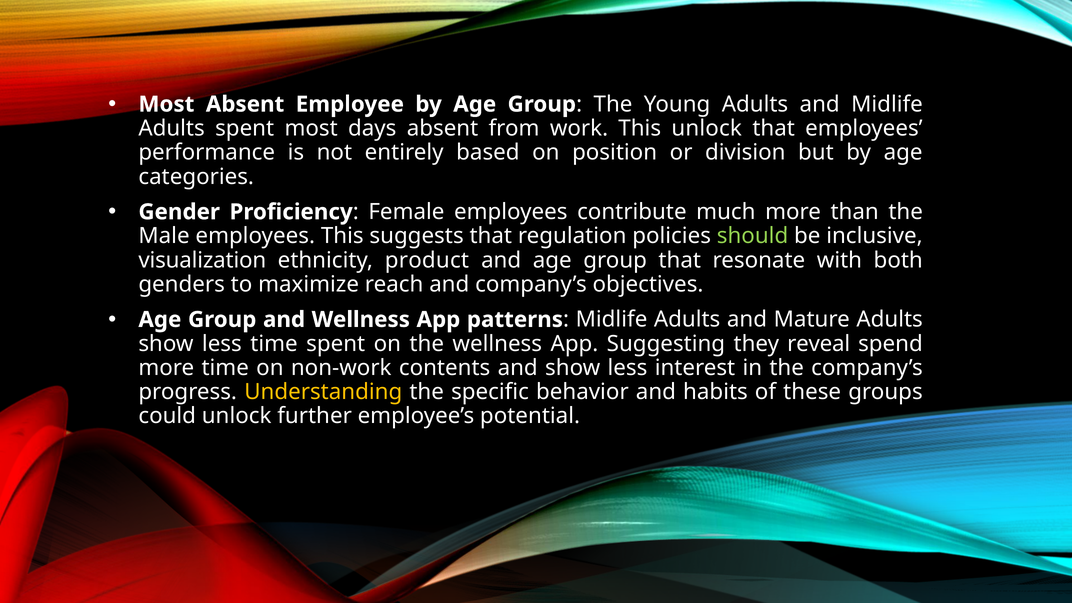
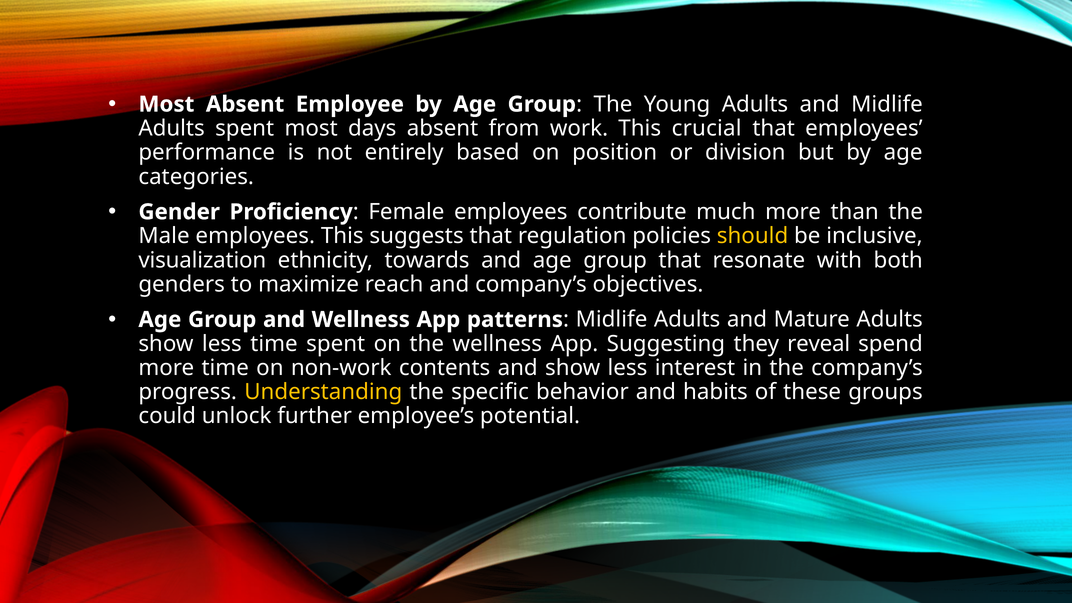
This unlock: unlock -> crucial
should colour: light green -> yellow
product: product -> towards
